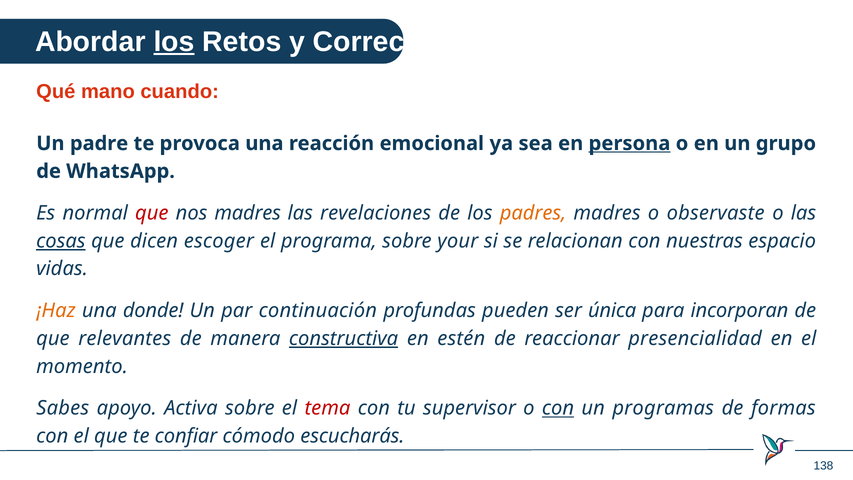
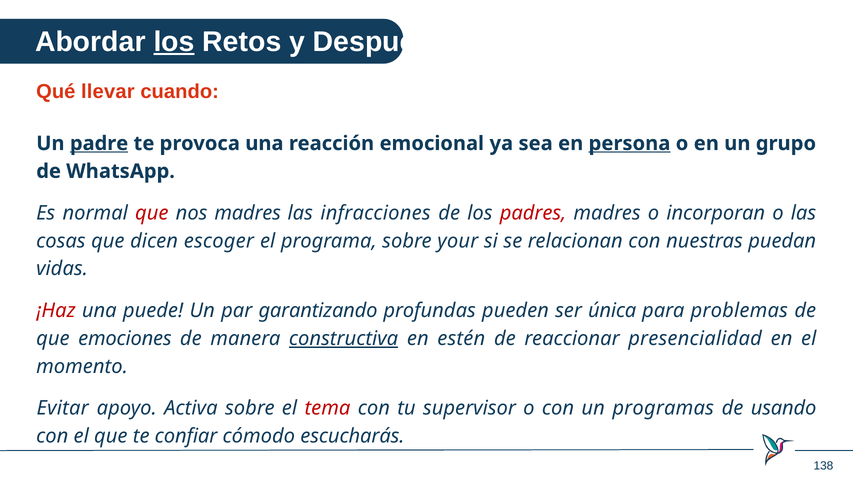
Correcto: Correcto -> Después
mano: mano -> llevar
padre underline: none -> present
revelaciones: revelaciones -> infracciones
padres colour: orange -> red
observaste: observaste -> incorporan
cosas underline: present -> none
espacio: espacio -> puedan
¡Haz colour: orange -> red
donde: donde -> puede
continuación: continuación -> garantizando
incorporan: incorporan -> problemas
relevantes: relevantes -> emociones
Sabes: Sabes -> Evitar
con at (558, 408) underline: present -> none
formas: formas -> usando
